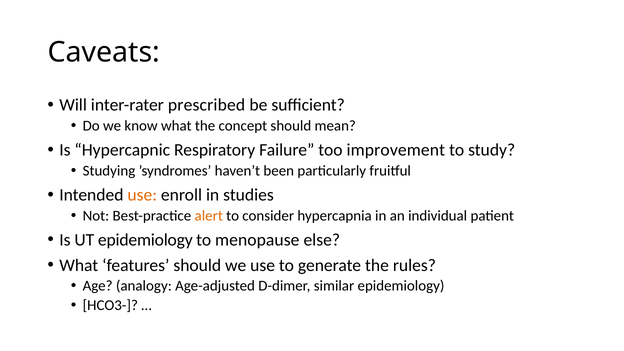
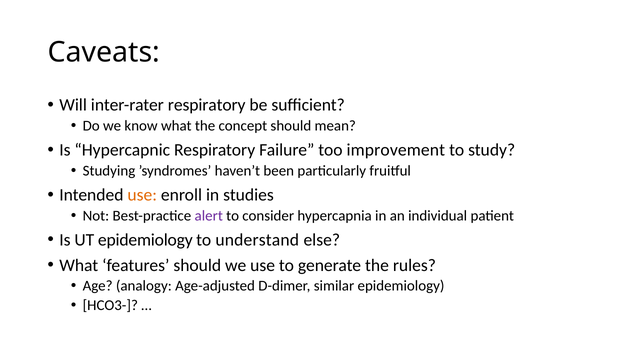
inter-rater prescribed: prescribed -> respiratory
alert colour: orange -> purple
menopause: menopause -> understand
